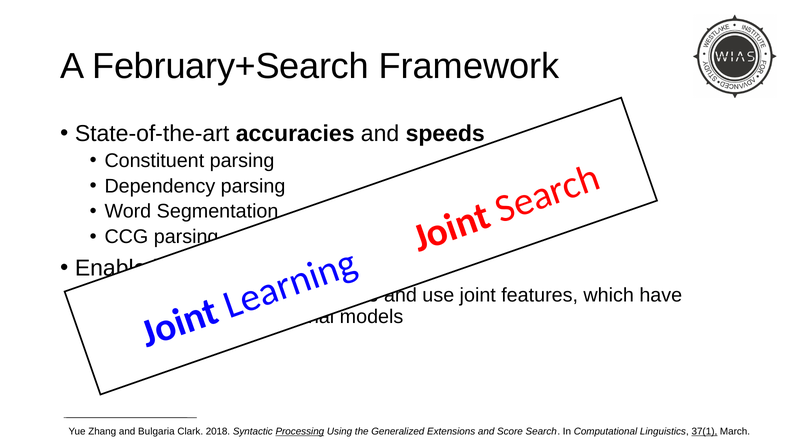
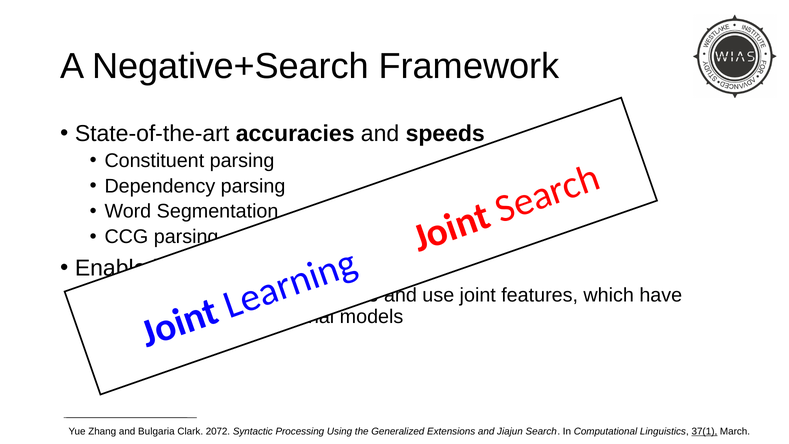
February+Search: February+Search -> Negative+Search
2018: 2018 -> 2072
Processing underline: present -> none
Score: Score -> Jiajun
